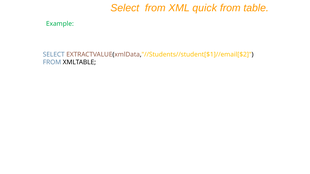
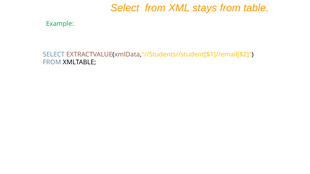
quick: quick -> stays
